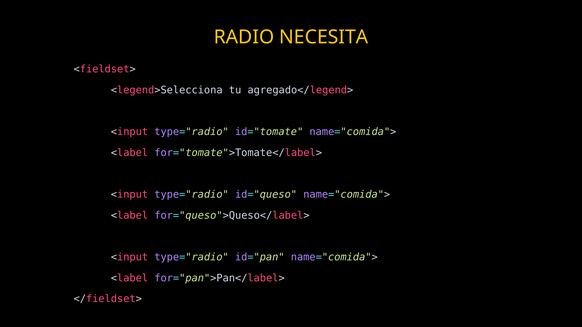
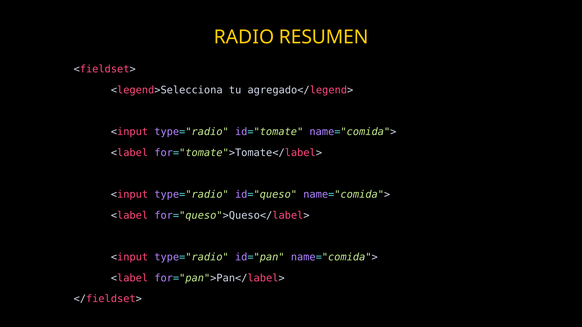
NECESITA: NECESITA -> RESUMEN
